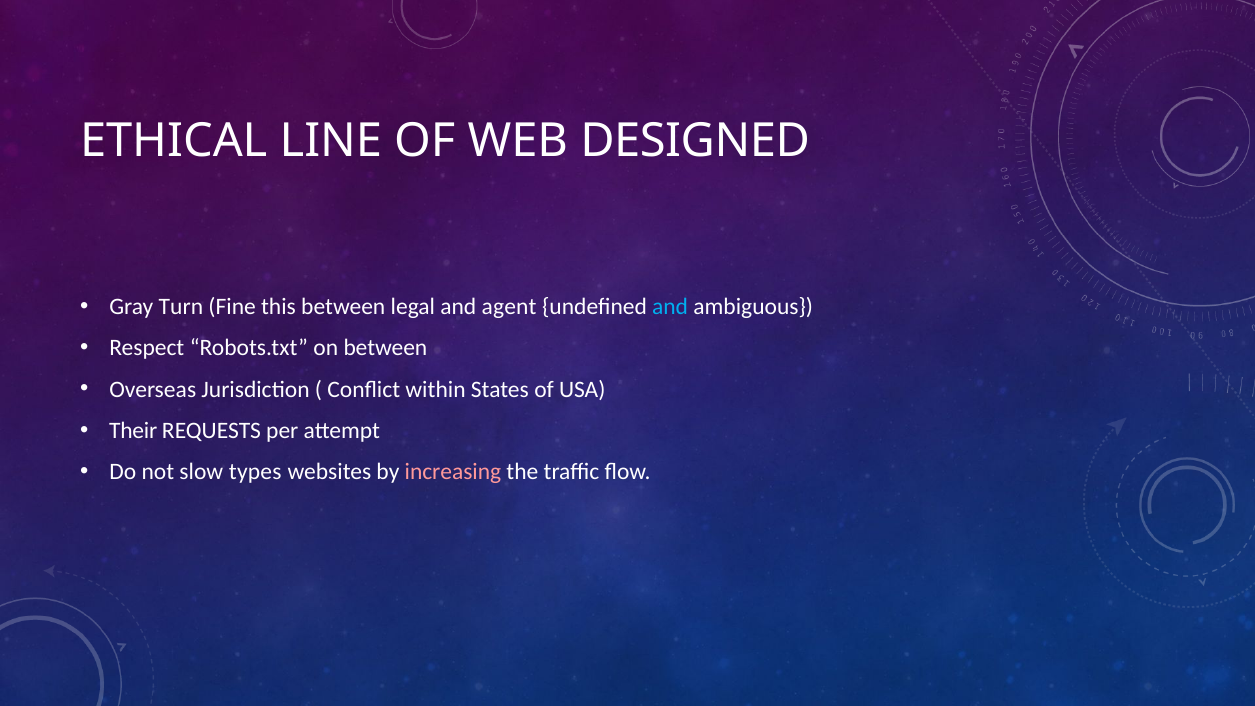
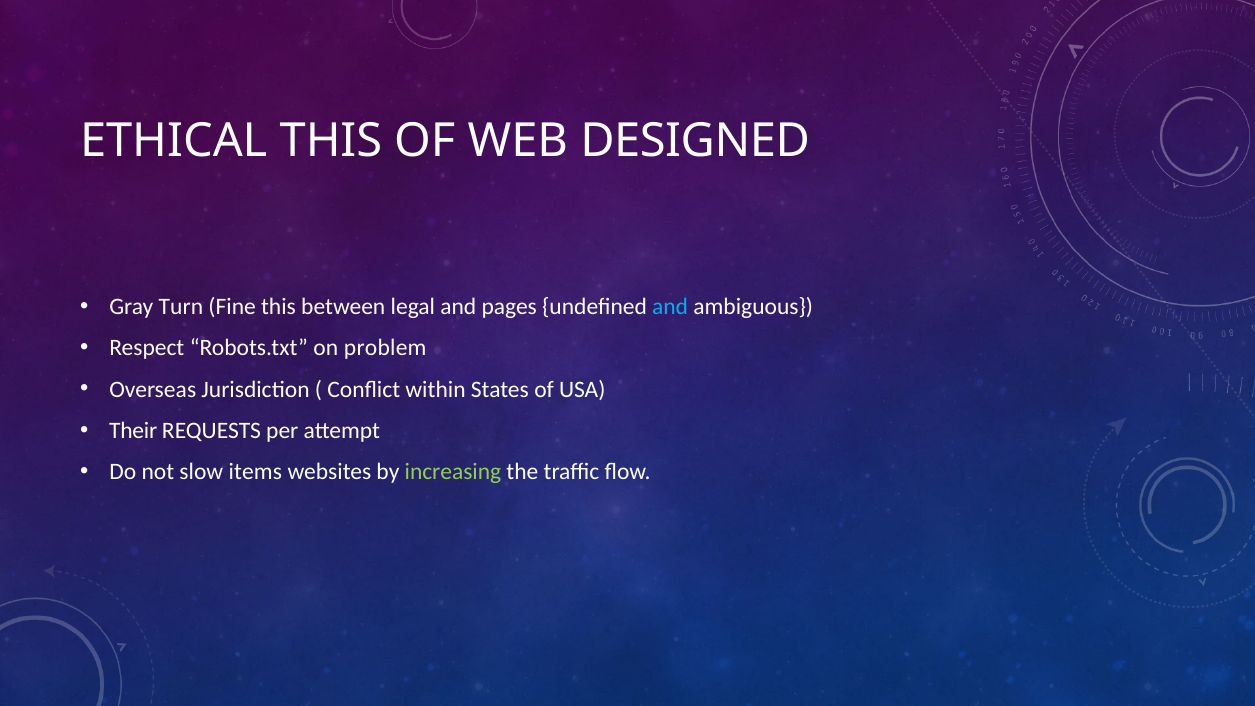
ETHICAL LINE: LINE -> THIS
agent: agent -> pages
on between: between -> problem
types: types -> items
increasing colour: pink -> light green
